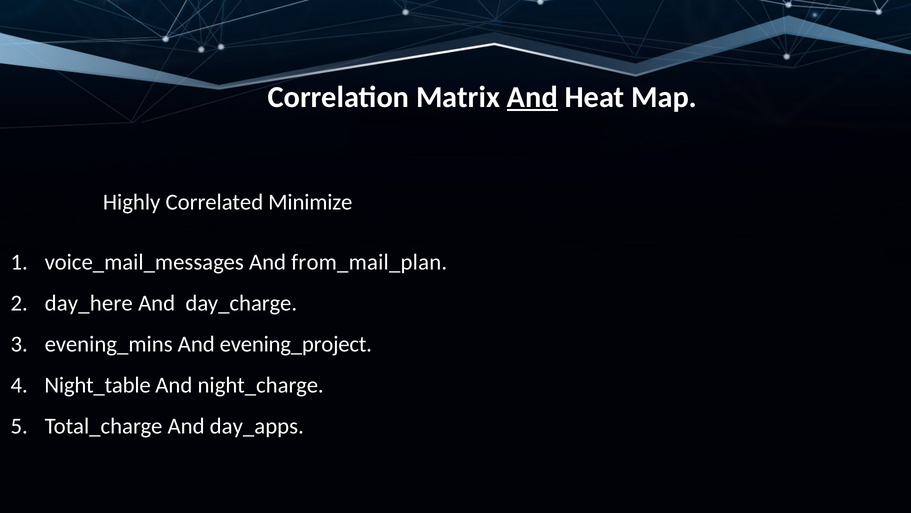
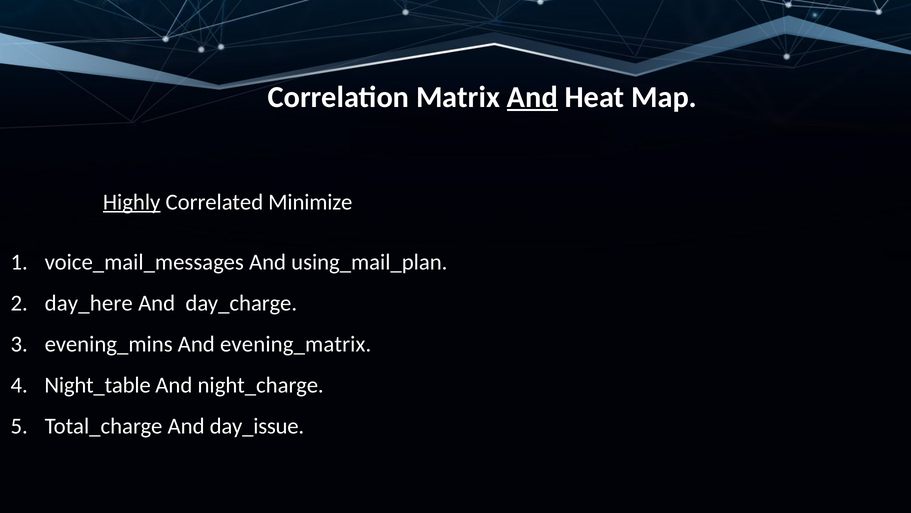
Highly underline: none -> present
from_mail_plan: from_mail_plan -> using_mail_plan
evening_project: evening_project -> evening_matrix
day_apps: day_apps -> day_issue
